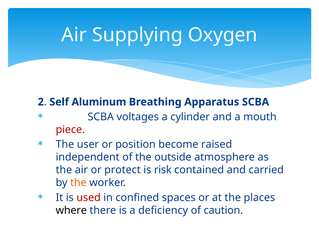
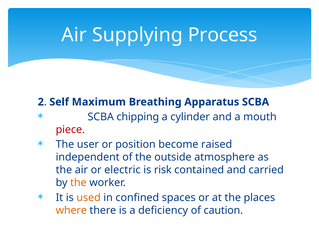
Oxygen: Oxygen -> Process
Aluminum: Aluminum -> Maximum
voltages: voltages -> chipping
protect: protect -> electric
used colour: red -> orange
where colour: black -> orange
